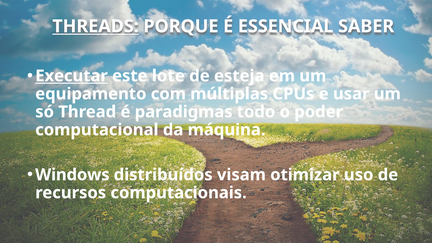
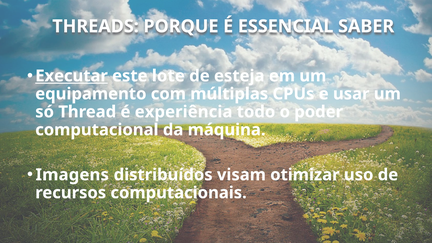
THREADS underline: present -> none
paradigmas: paradigmas -> experiência
Windows: Windows -> Imagens
